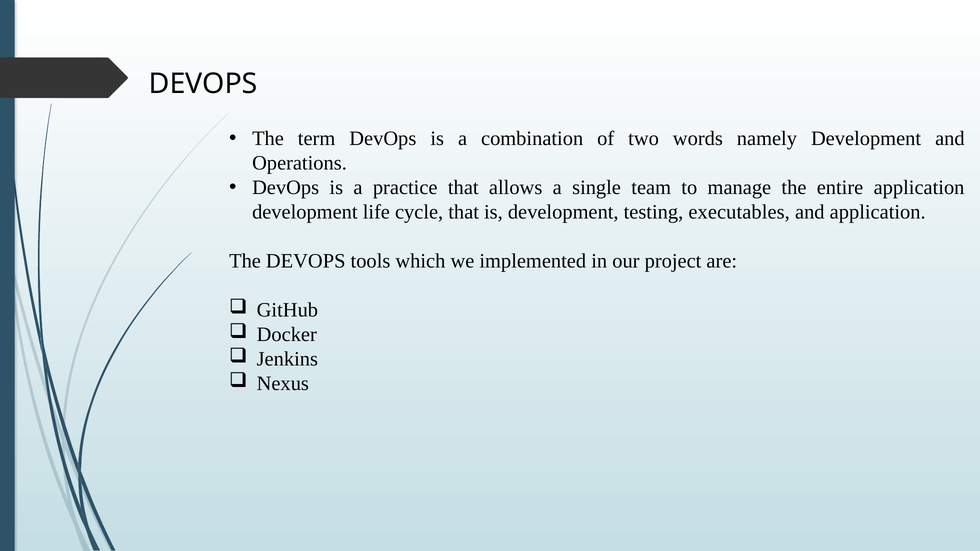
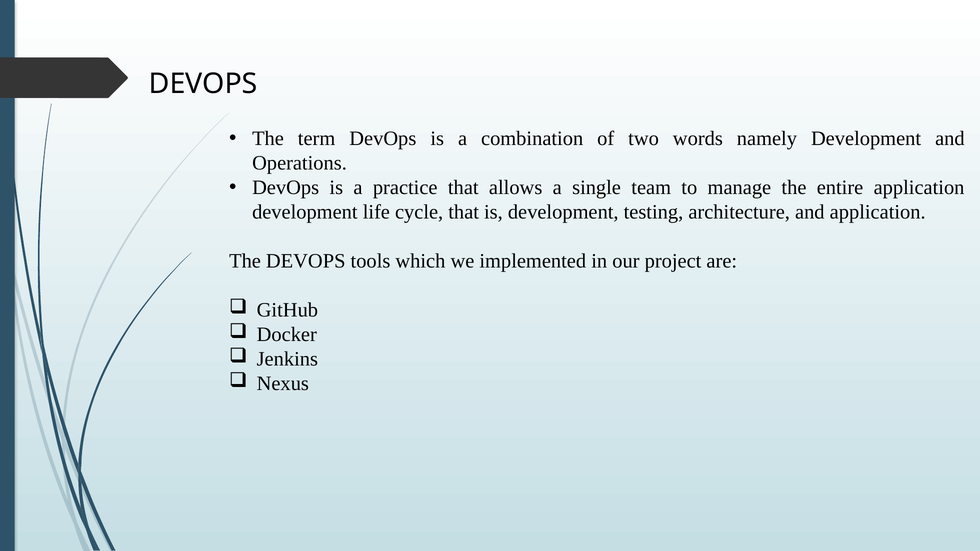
executables: executables -> architecture
